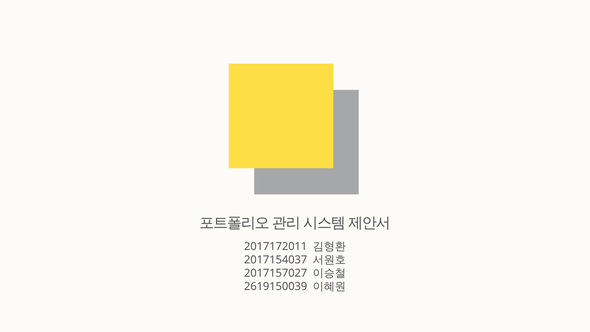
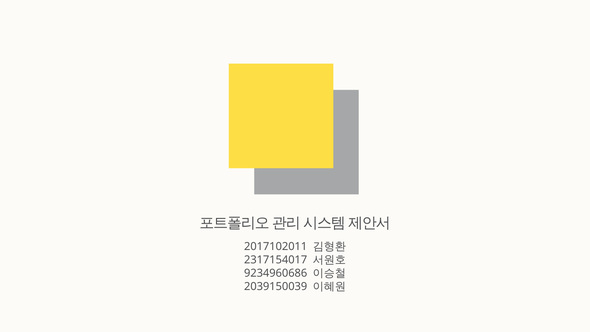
2017172011: 2017172011 -> 2017102011
2017154037: 2017154037 -> 2317154017
2017157027: 2017157027 -> 9234960686
2619150039: 2619150039 -> 2039150039
